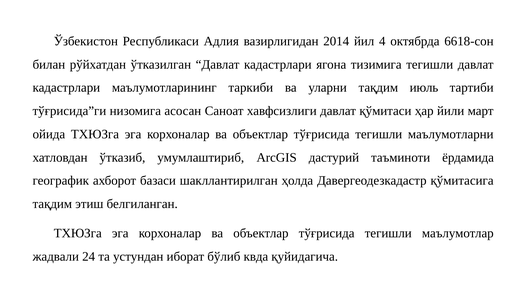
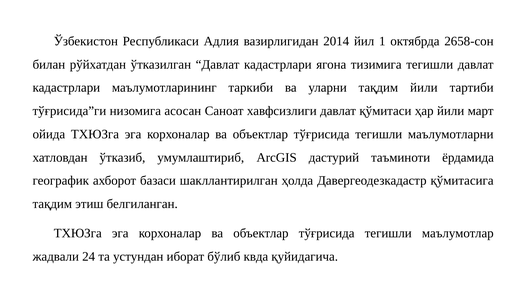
4: 4 -> 1
6618-сон: 6618-сон -> 2658-сон
тақдим июль: июль -> йили
